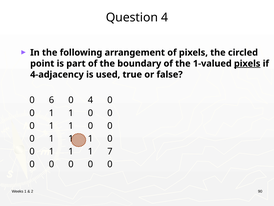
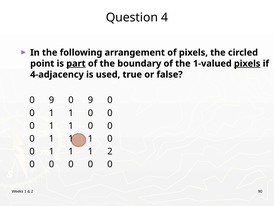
part underline: none -> present
6 at (51, 100): 6 -> 9
4 at (90, 100): 4 -> 9
1 7: 7 -> 2
